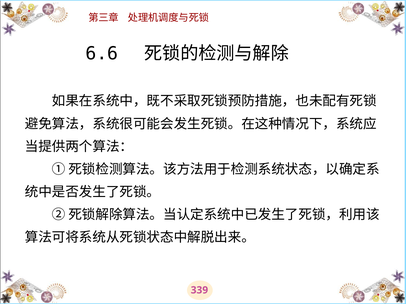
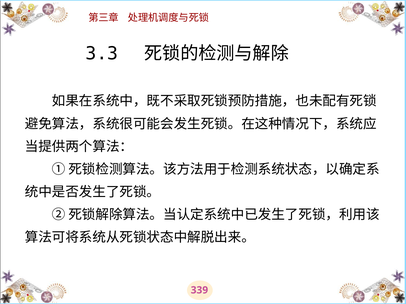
6.6: 6.6 -> 3.3
